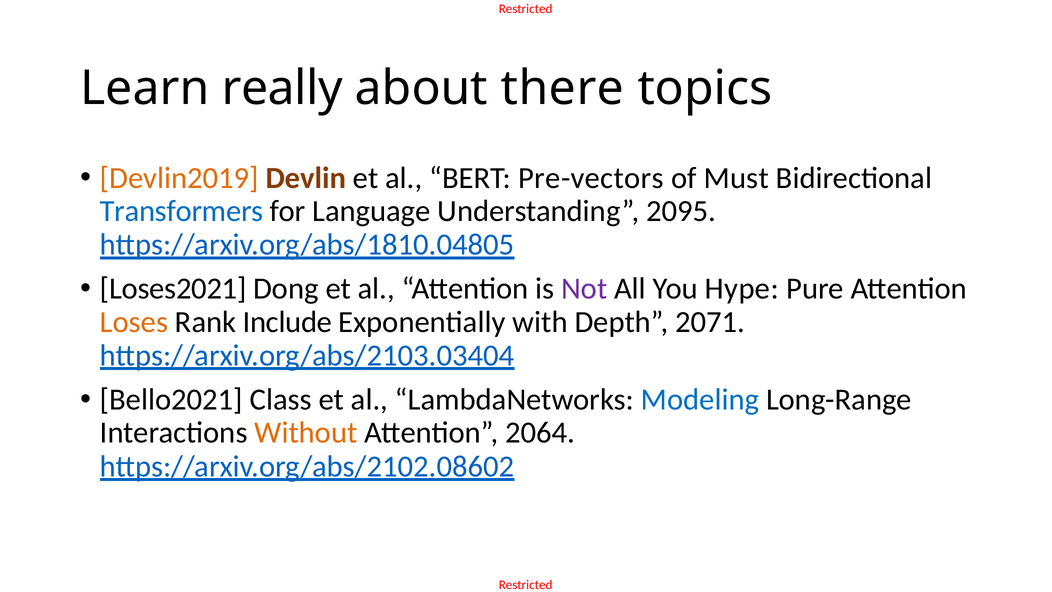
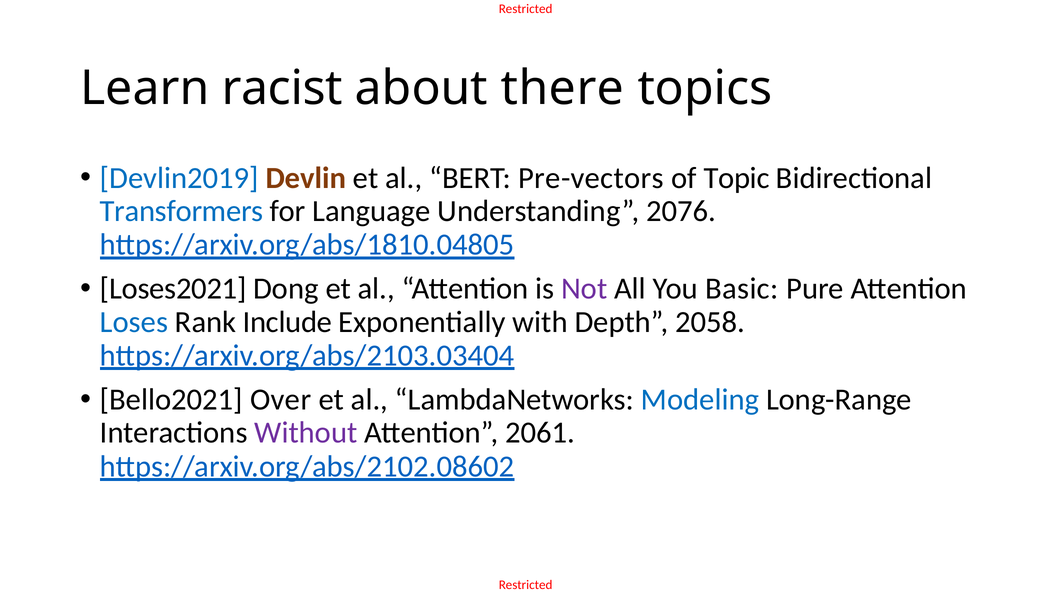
really: really -> racist
Devlin2019 colour: orange -> blue
Must: Must -> Topic
2095: 2095 -> 2076
Hype: Hype -> Basic
Loses colour: orange -> blue
2071: 2071 -> 2058
Class: Class -> Over
Without colour: orange -> purple
2064: 2064 -> 2061
